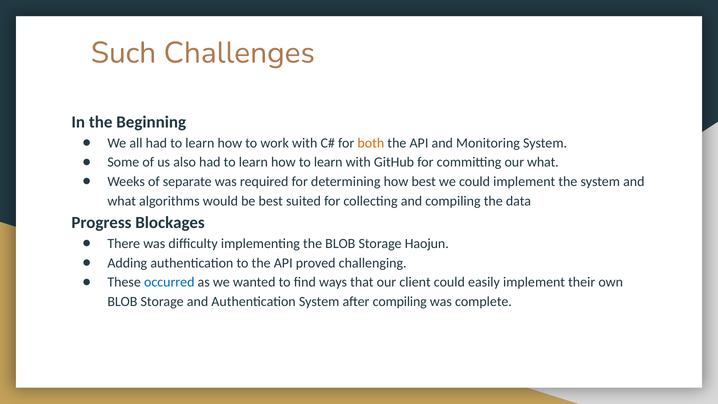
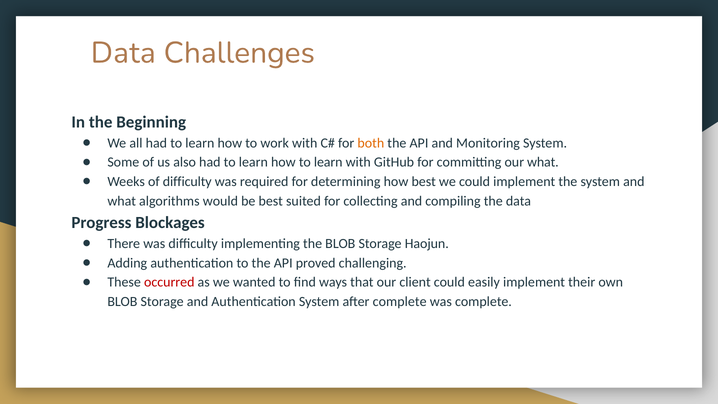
Such at (123, 53): Such -> Data
of separate: separate -> difficulty
occurred colour: blue -> red
after compiling: compiling -> complete
